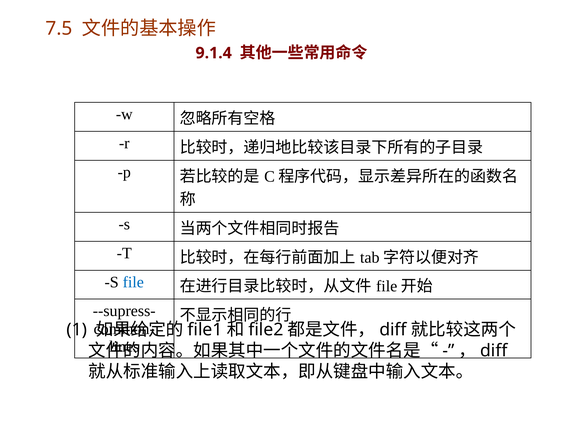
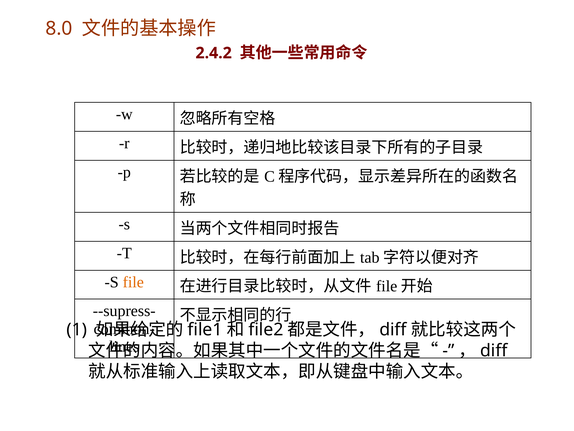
7.5: 7.5 -> 8.0
9.1.4: 9.1.4 -> 2.4.2
file colour: blue -> orange
